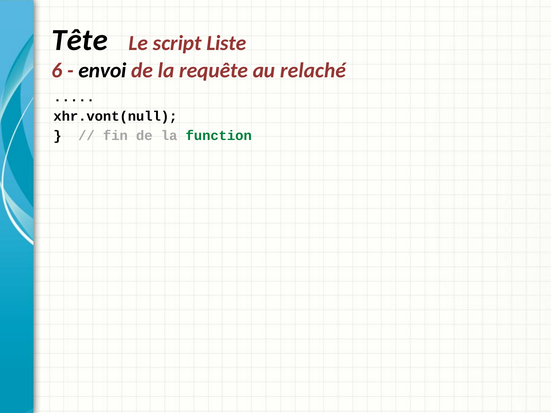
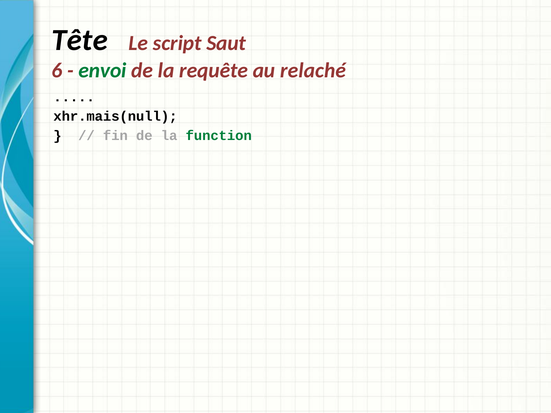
Liste: Liste -> Saut
envoi colour: black -> green
xhr.vont(null: xhr.vont(null -> xhr.mais(null
